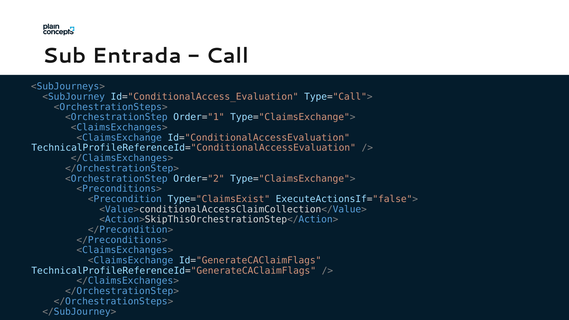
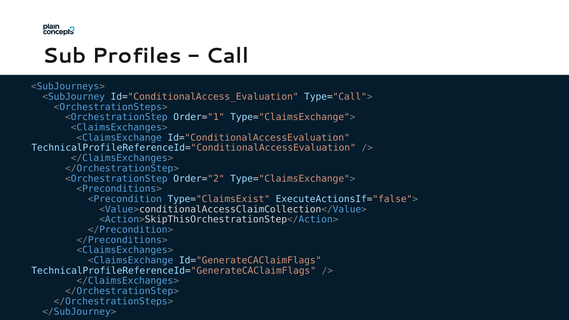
Entrada: Entrada -> Profiles
